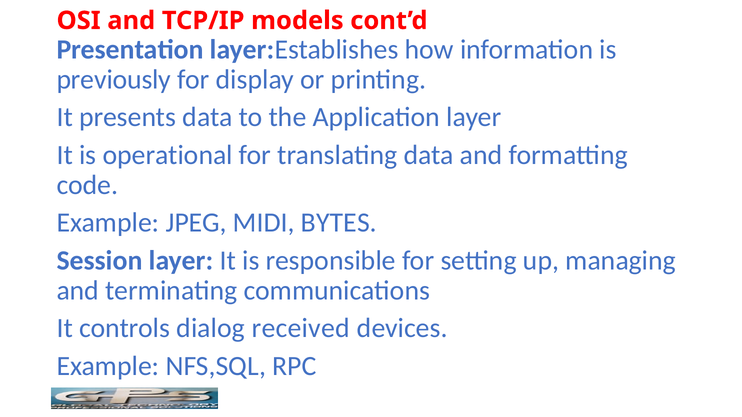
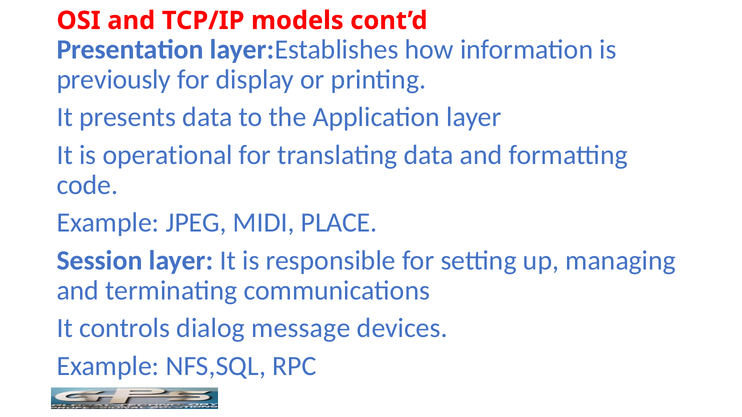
BYTES: BYTES -> PLACE
received: received -> message
